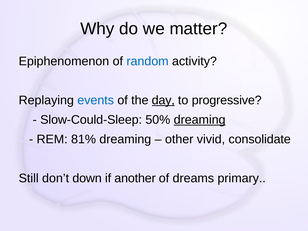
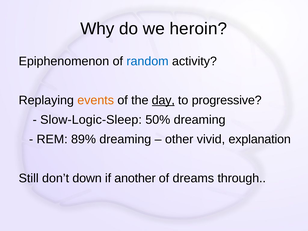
matter: matter -> heroin
events colour: blue -> orange
Slow-Could-Sleep: Slow-Could-Sleep -> Slow-Logic-Sleep
dreaming at (200, 120) underline: present -> none
81%: 81% -> 89%
consolidate: consolidate -> explanation
primary: primary -> through
